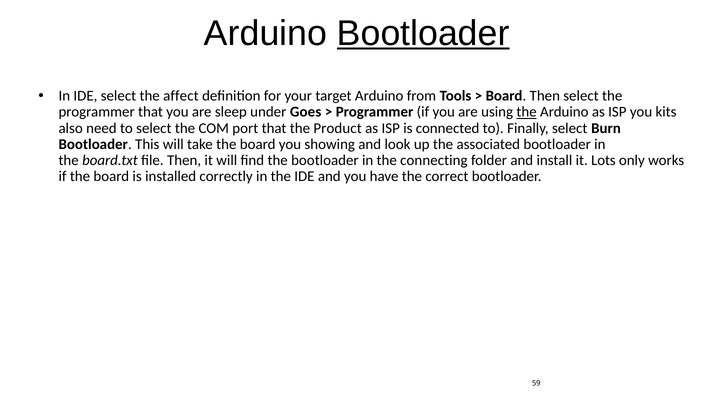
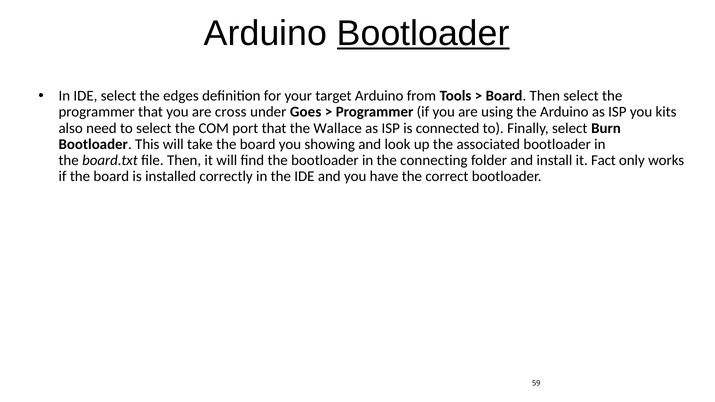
affect: affect -> edges
sleep: sleep -> cross
the at (527, 112) underline: present -> none
Product: Product -> Wallace
Lots: Lots -> Fact
